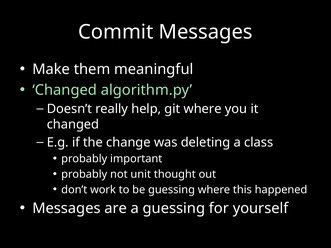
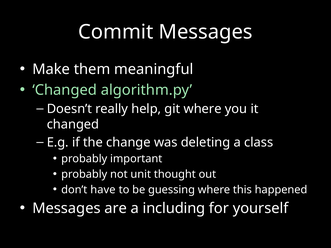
work: work -> have
a guessing: guessing -> including
